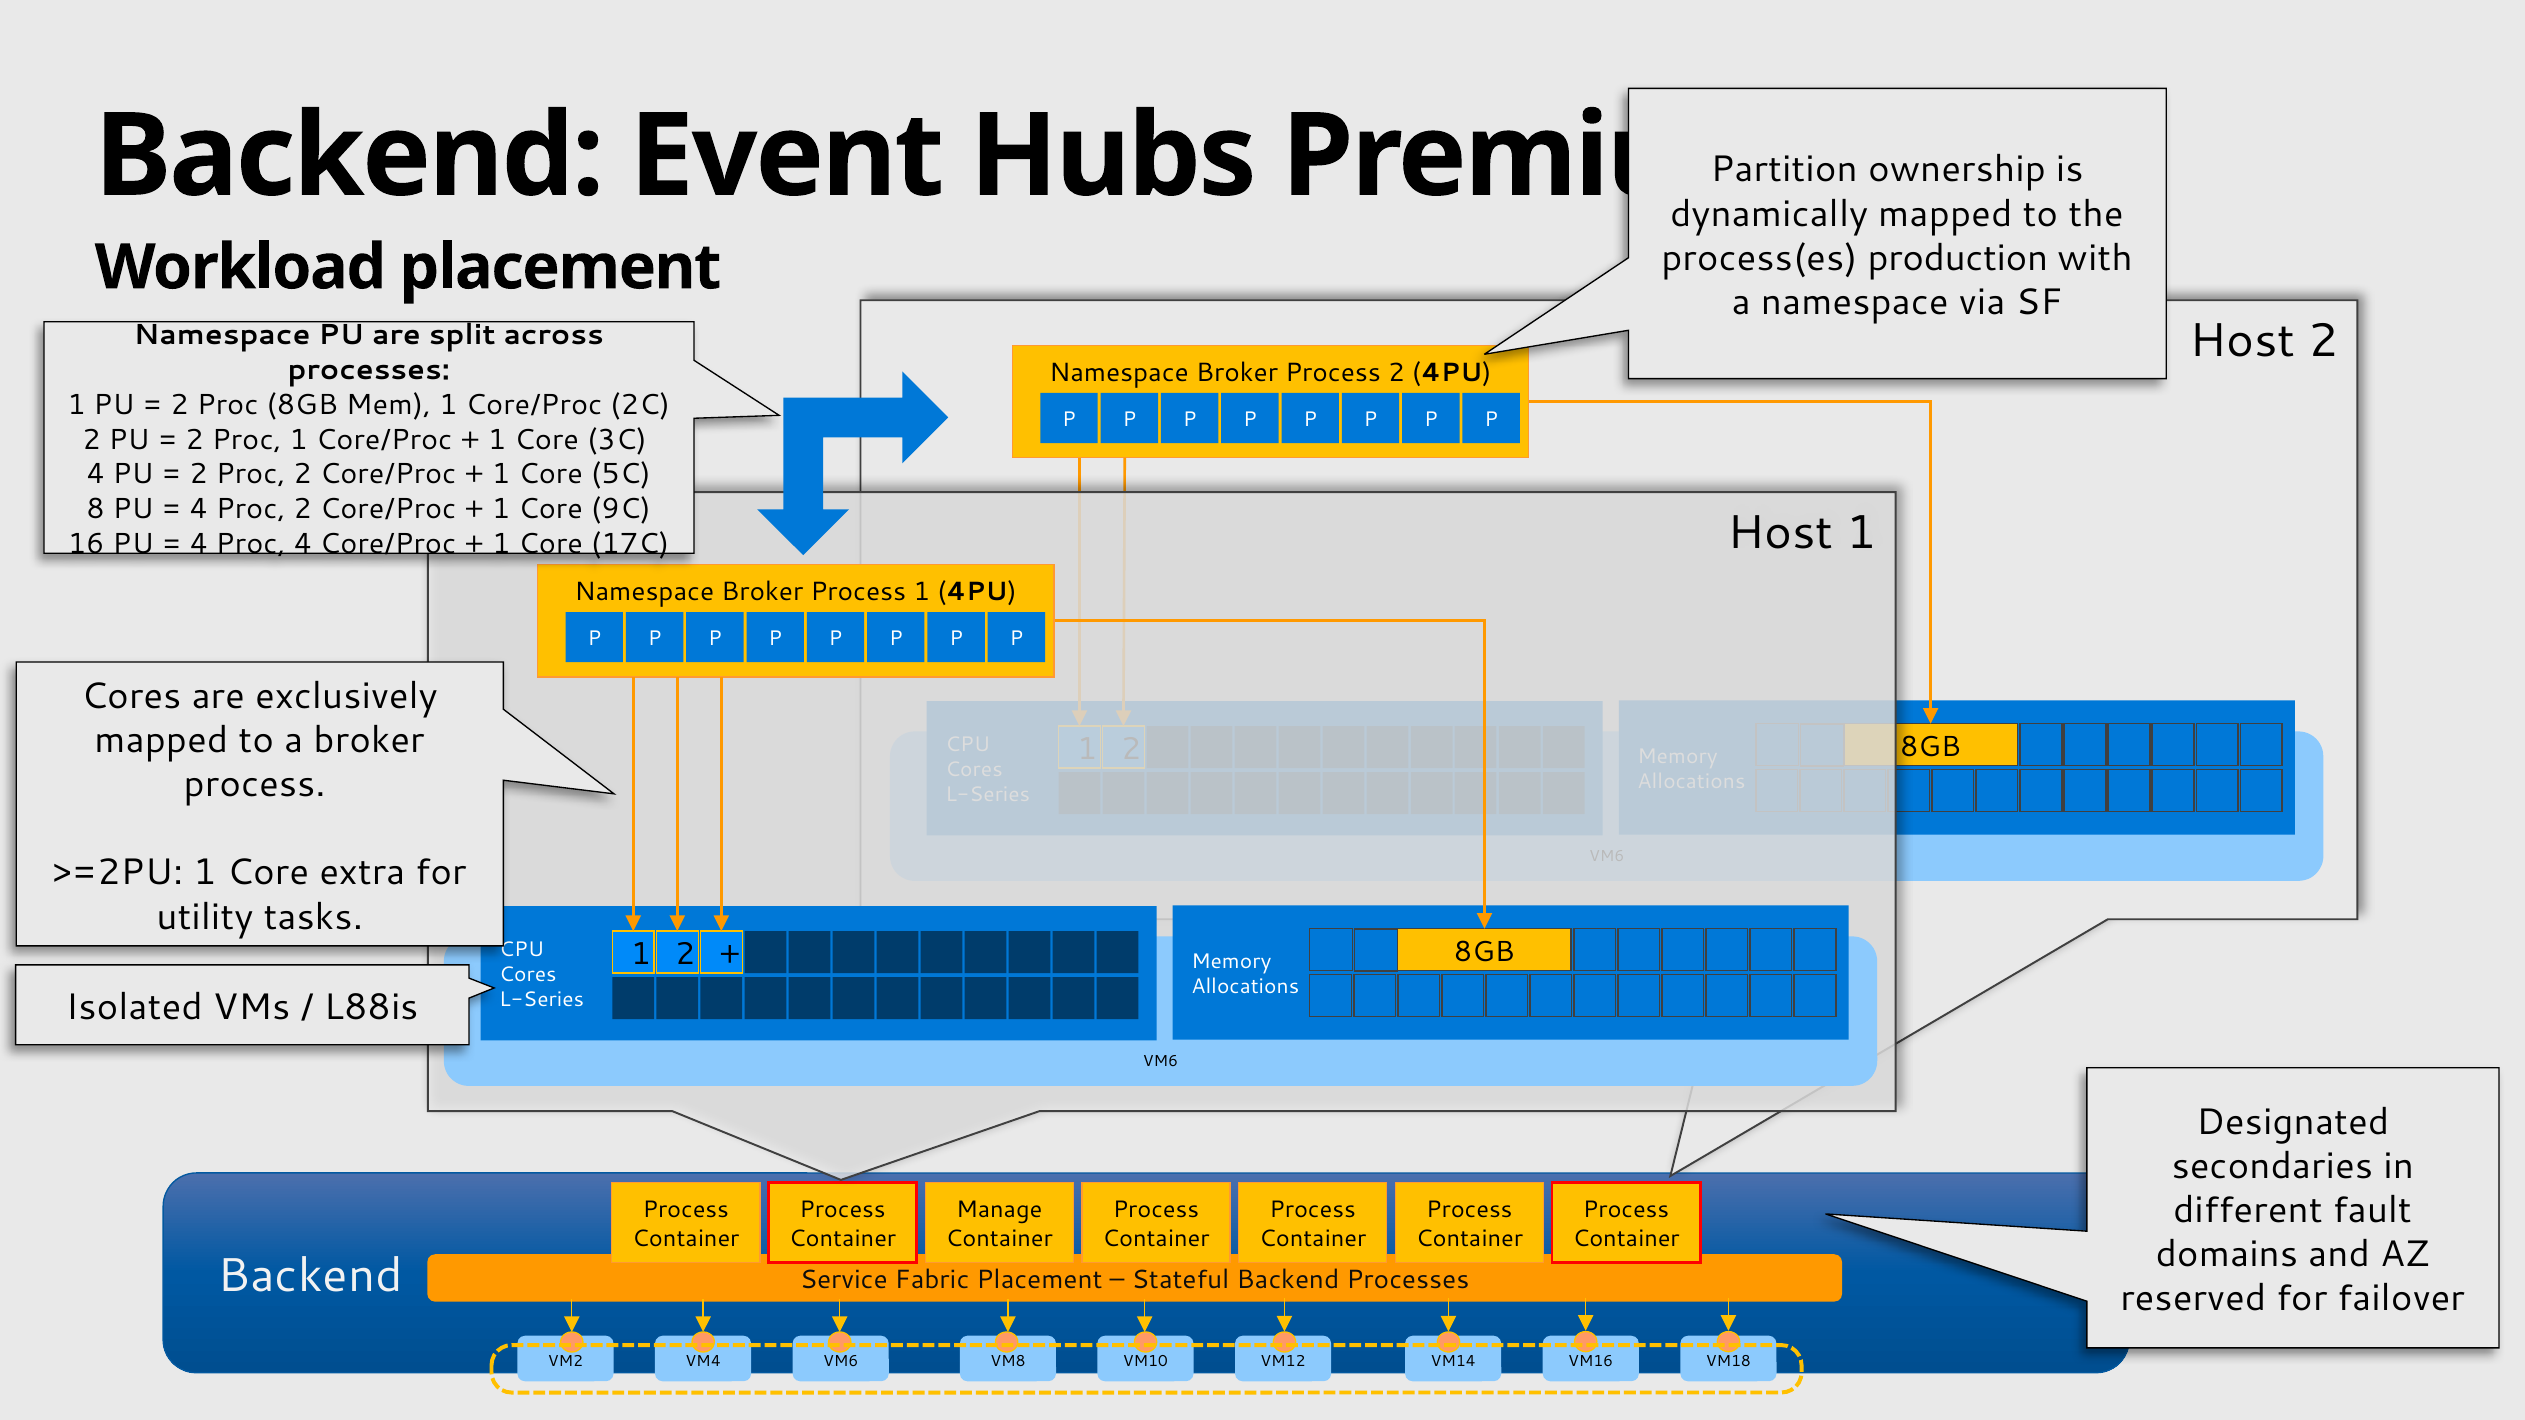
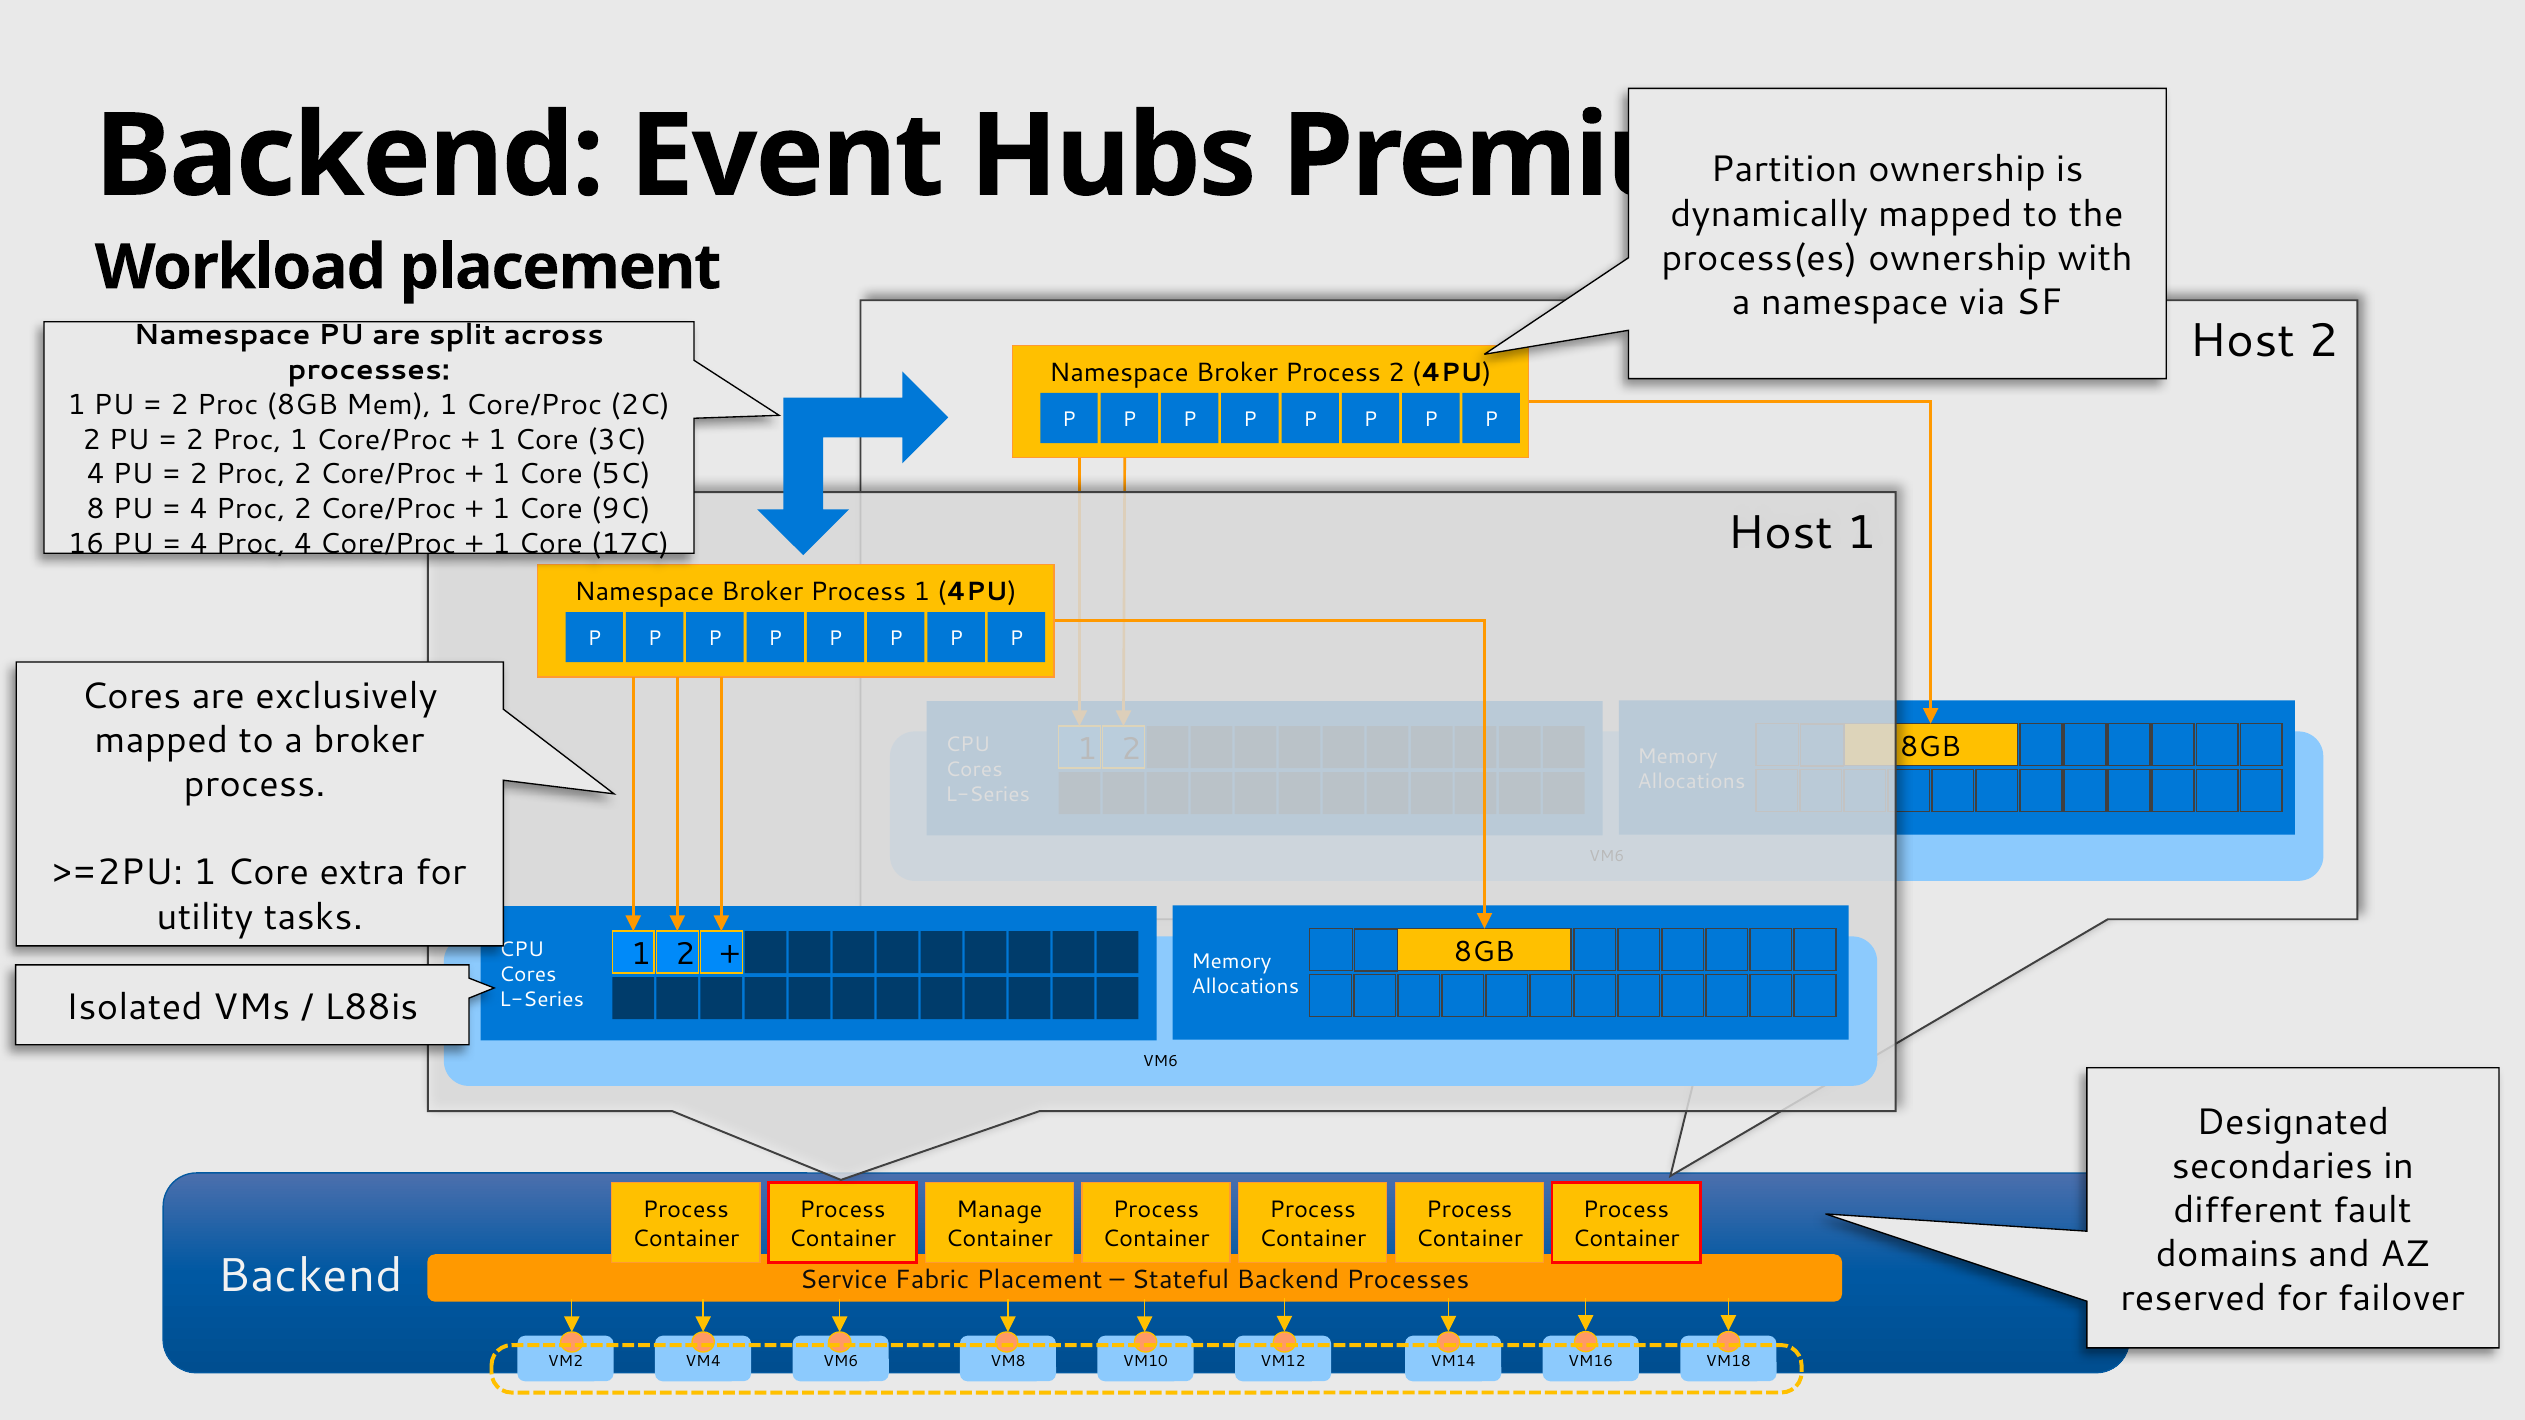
process(es production: production -> ownership
